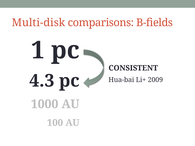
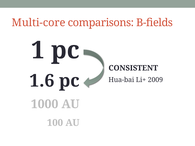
Multi-disk: Multi-disk -> Multi-core
4.3: 4.3 -> 1.6
